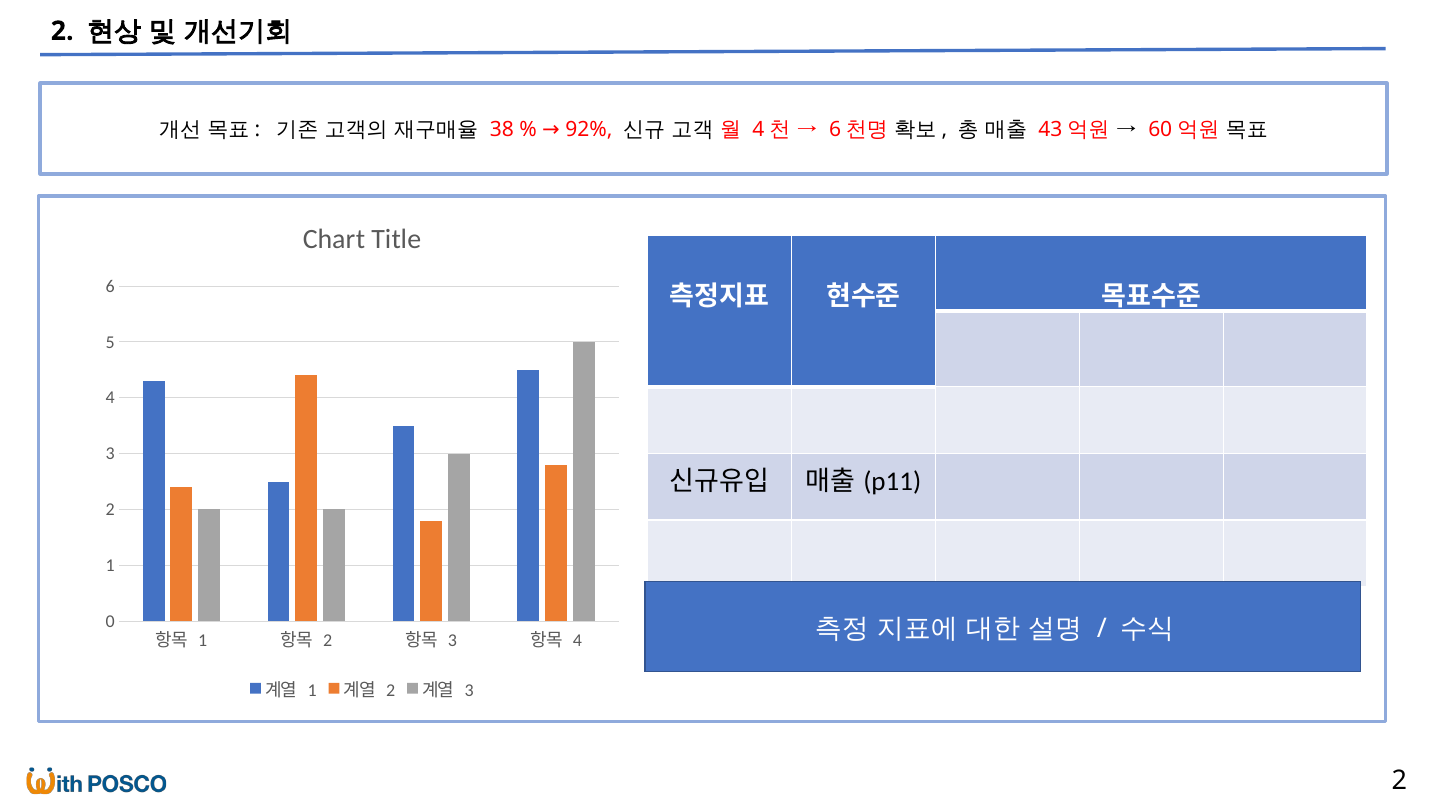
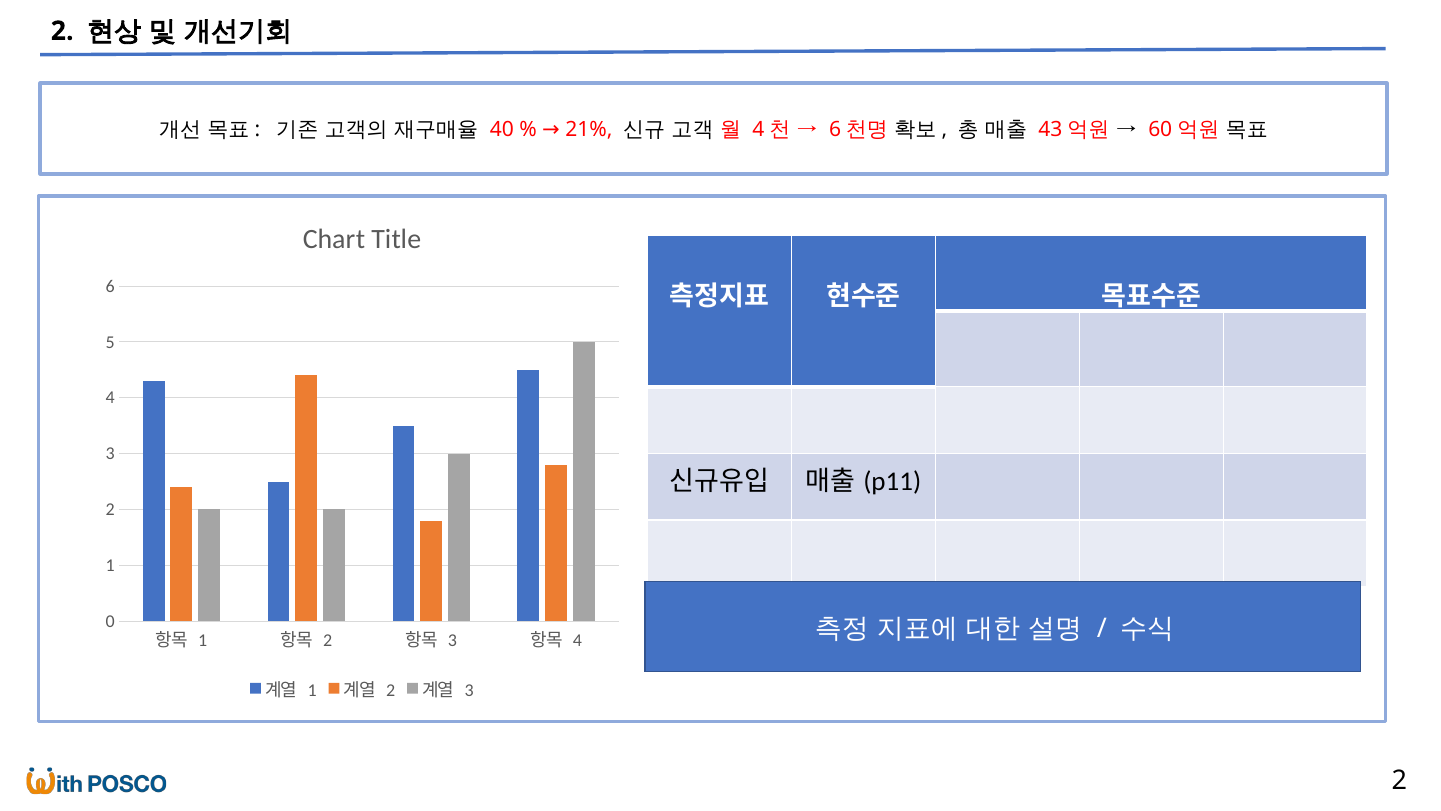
38: 38 -> 40
92%: 92% -> 21%
